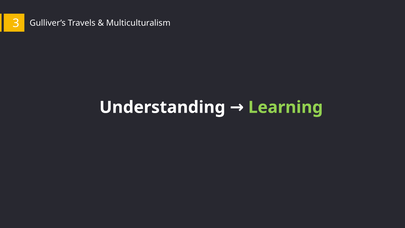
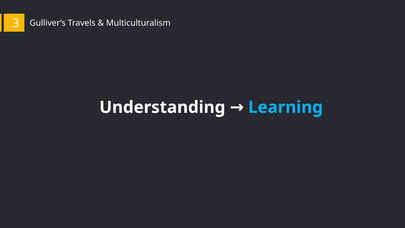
Learning colour: light green -> light blue
